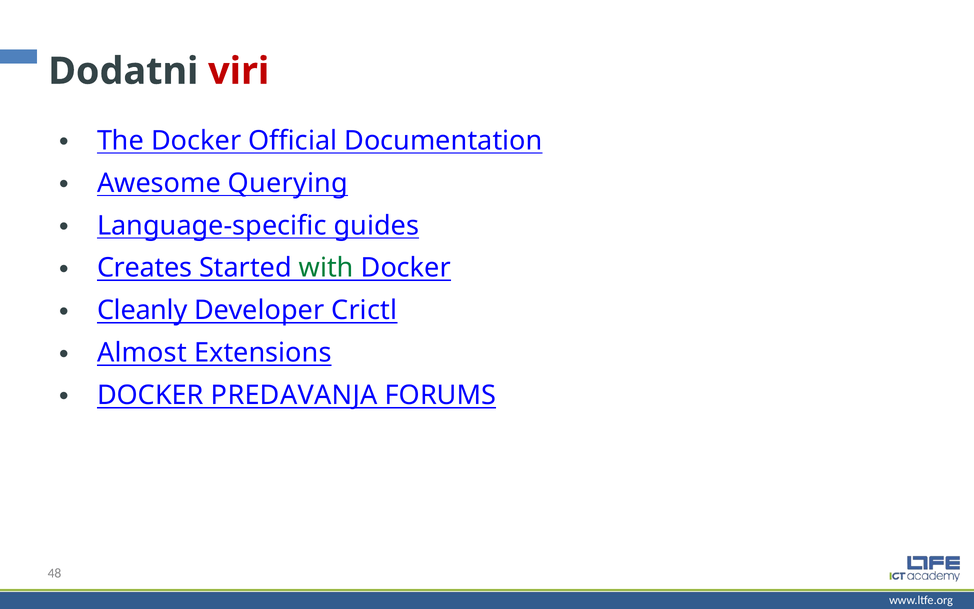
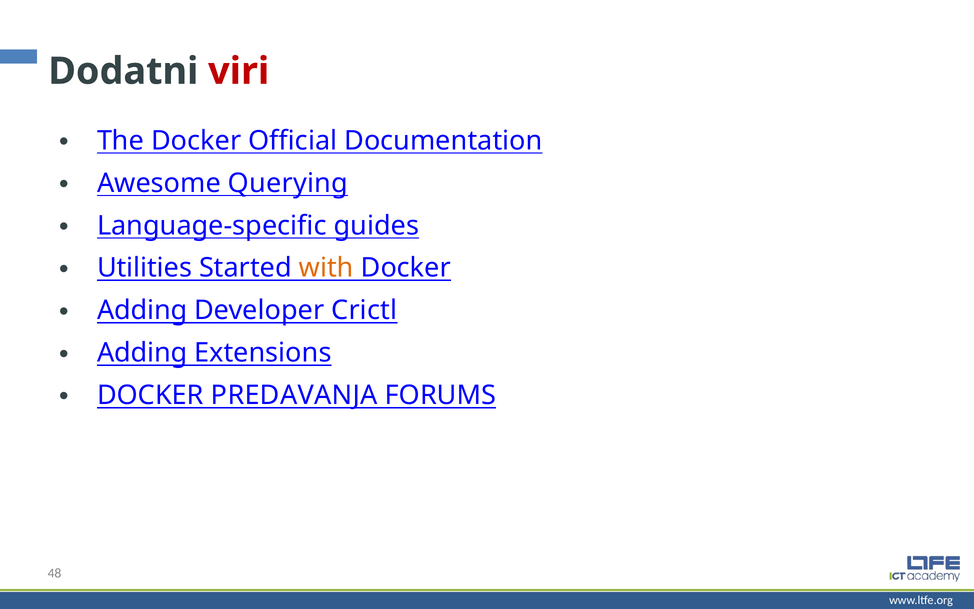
Creates: Creates -> Utilities
with colour: green -> orange
Cleanly at (142, 310): Cleanly -> Adding
Almost at (142, 353): Almost -> Adding
